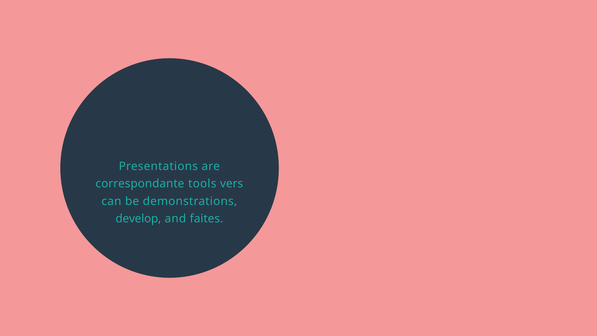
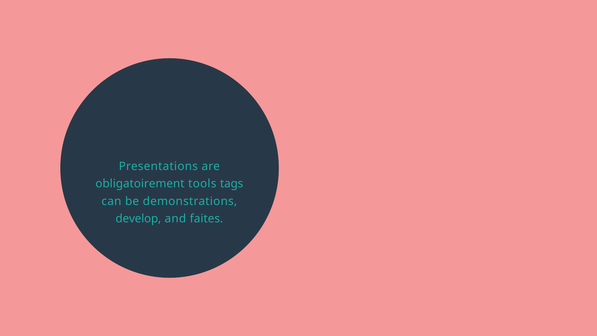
correspondante: correspondante -> obligatoirement
vers: vers -> tags
